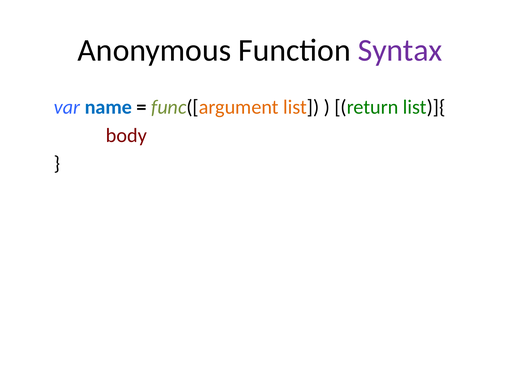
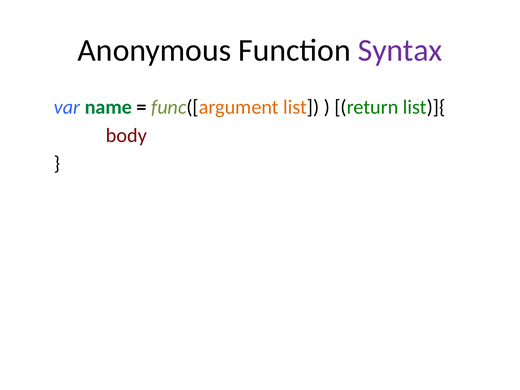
name colour: blue -> green
